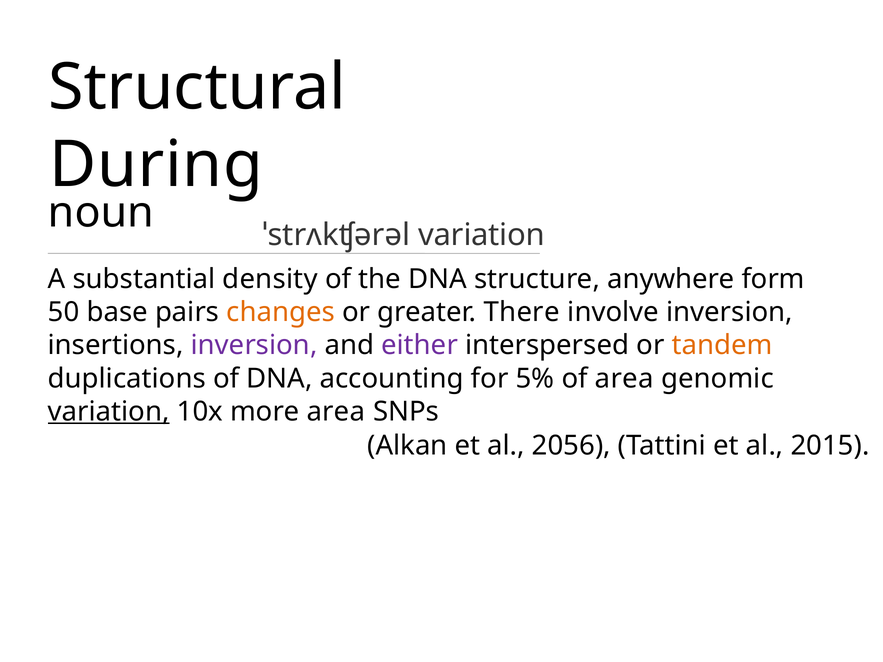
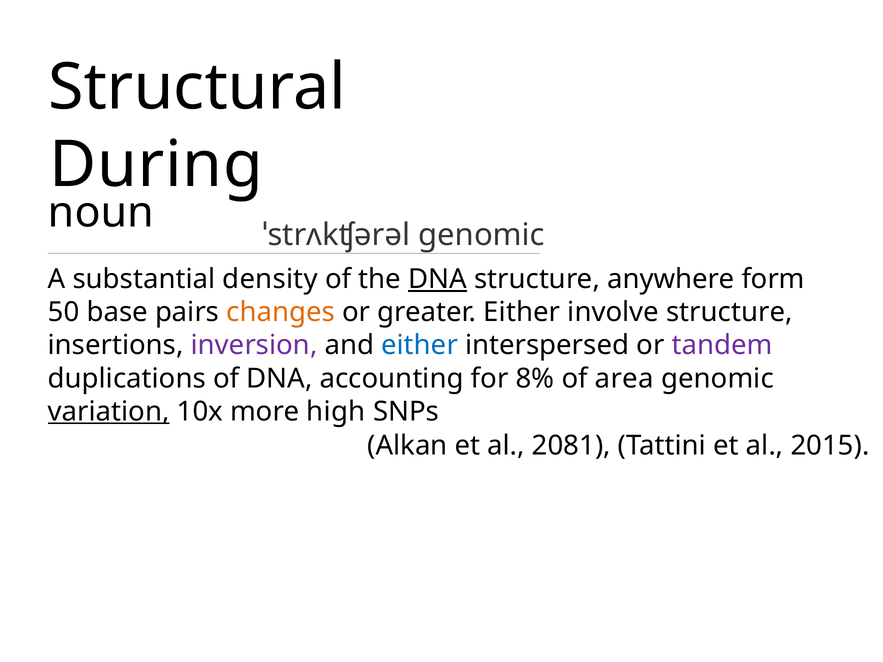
ˈstrʌkʧərəl variation: variation -> genomic
DNA at (438, 279) underline: none -> present
greater There: There -> Either
involve inversion: inversion -> structure
either at (420, 345) colour: purple -> blue
tandem colour: orange -> purple
5%: 5% -> 8%
more area: area -> high
2056: 2056 -> 2081
